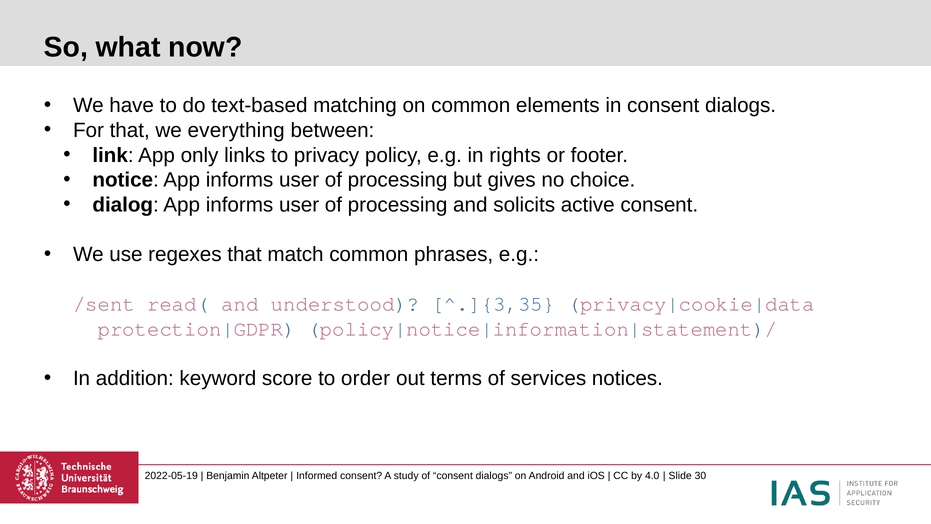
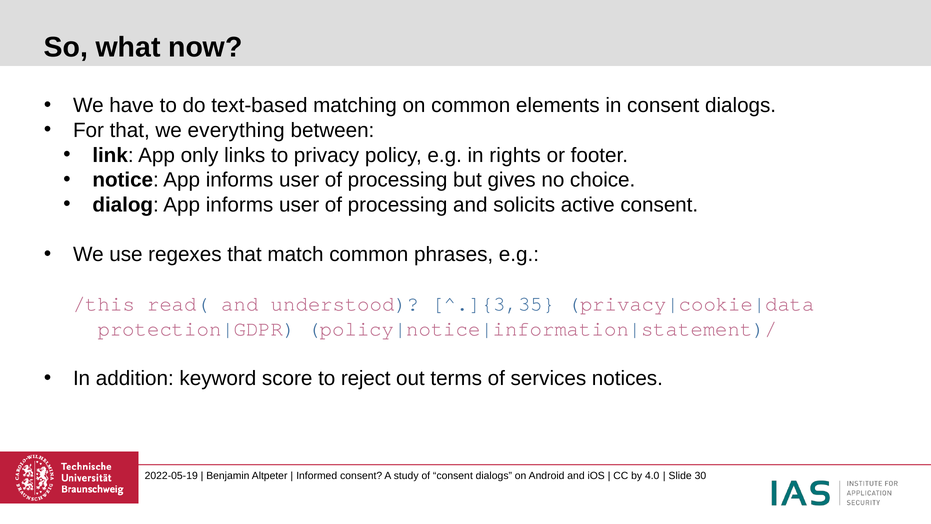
/sent: /sent -> /this
order: order -> reject
